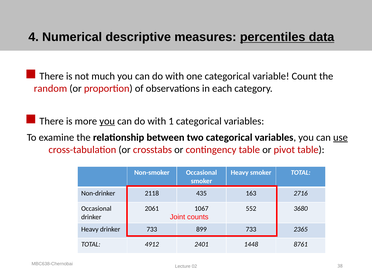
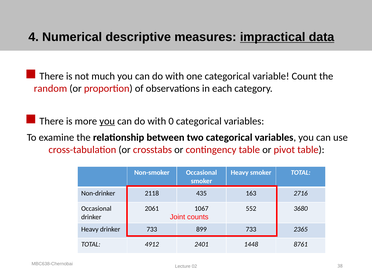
percentiles: percentiles -> impractical
1: 1 -> 0
use underline: present -> none
